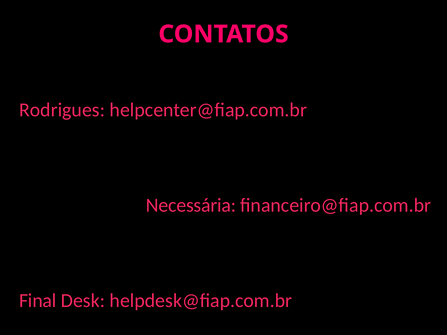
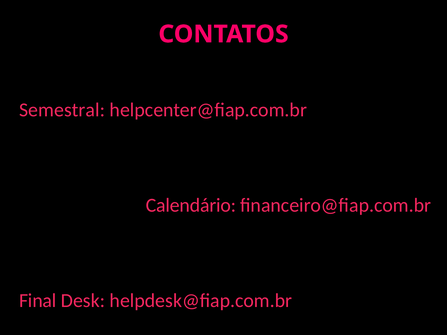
Rodrigues: Rodrigues -> Semestral
Necessária: Necessária -> Calendário
